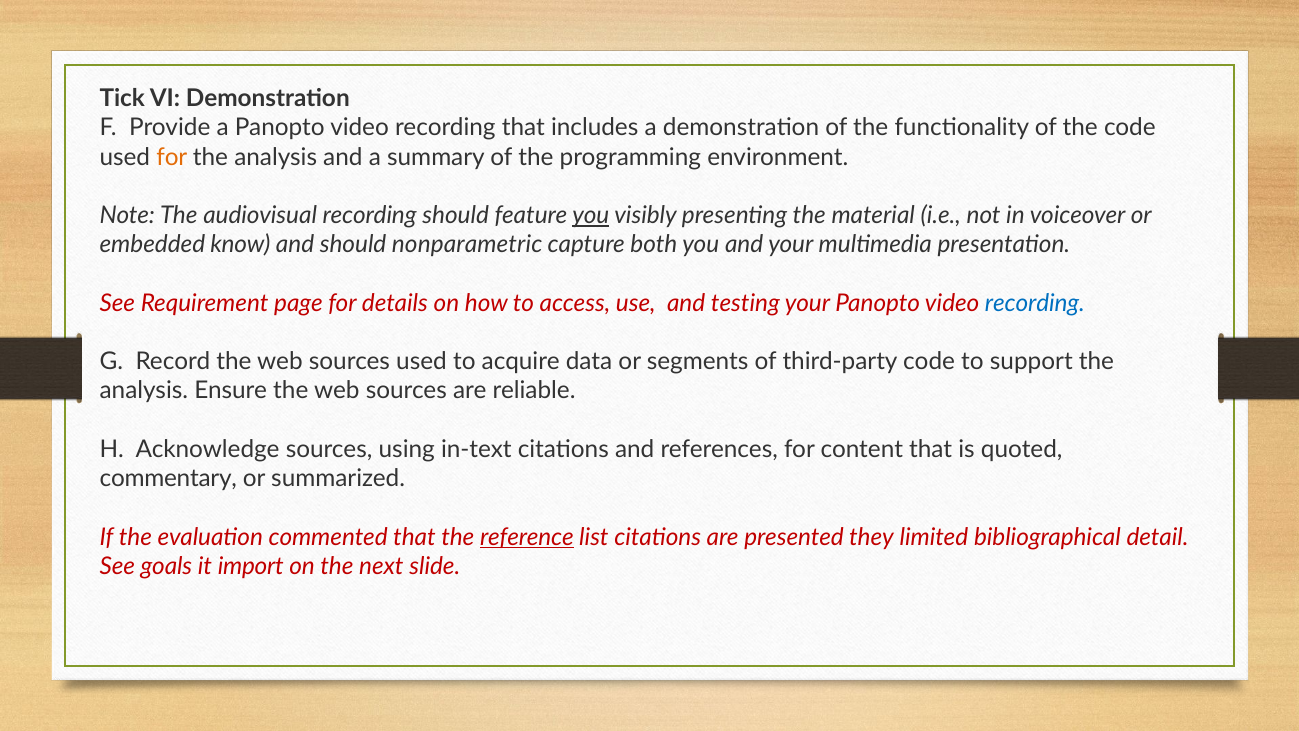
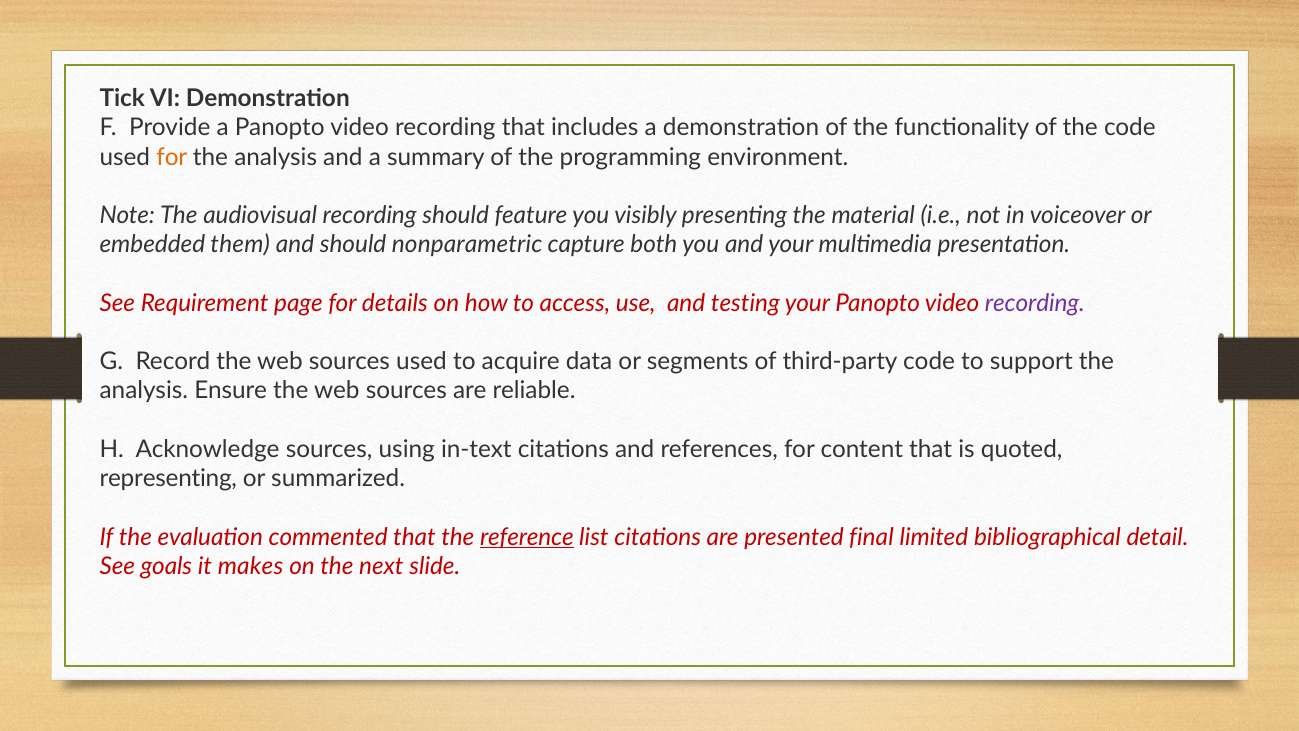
you at (591, 215) underline: present -> none
know: know -> them
recording at (1035, 303) colour: blue -> purple
commentary: commentary -> representing
they: they -> final
import: import -> makes
